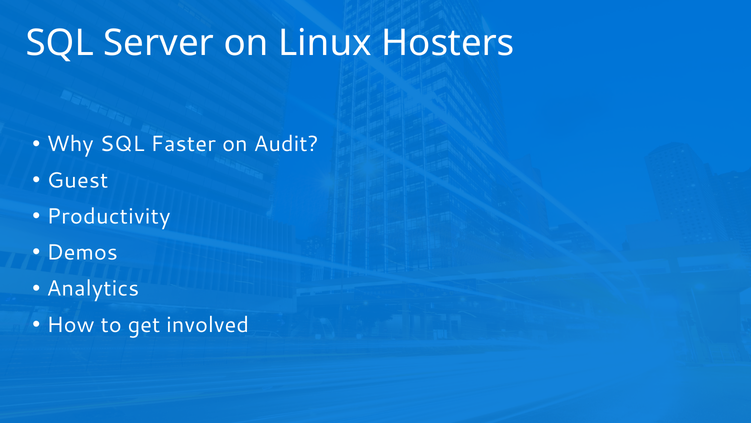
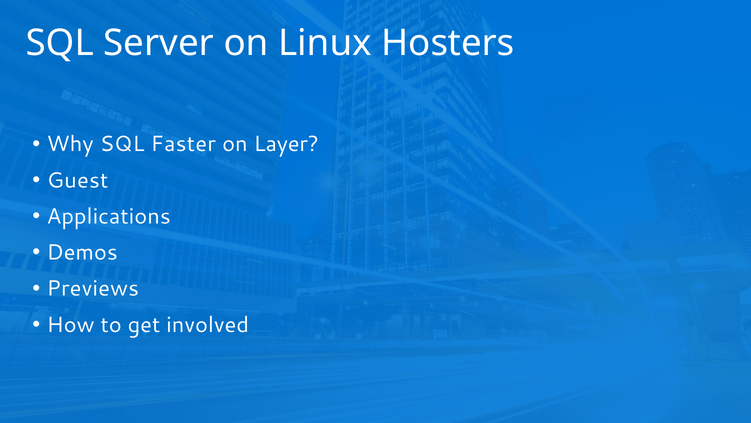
Audit: Audit -> Layer
Productivity: Productivity -> Applications
Analytics: Analytics -> Previews
